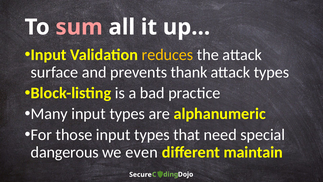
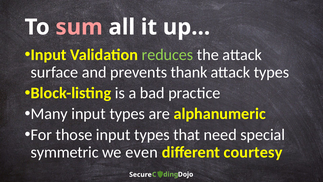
reduces colour: yellow -> light green
dangerous: dangerous -> symmetric
maintain: maintain -> courtesy
